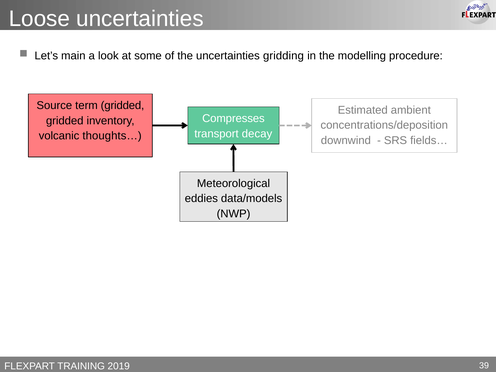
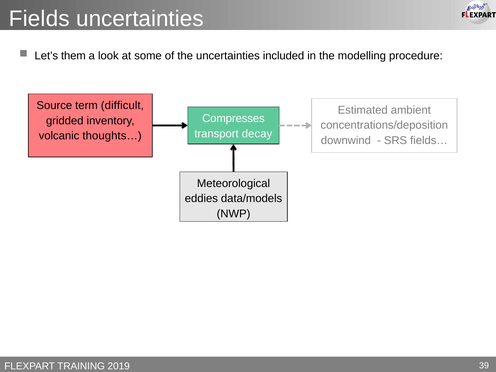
Loose: Loose -> Fields
main: main -> them
gridding: gridding -> included
term gridded: gridded -> difficult
